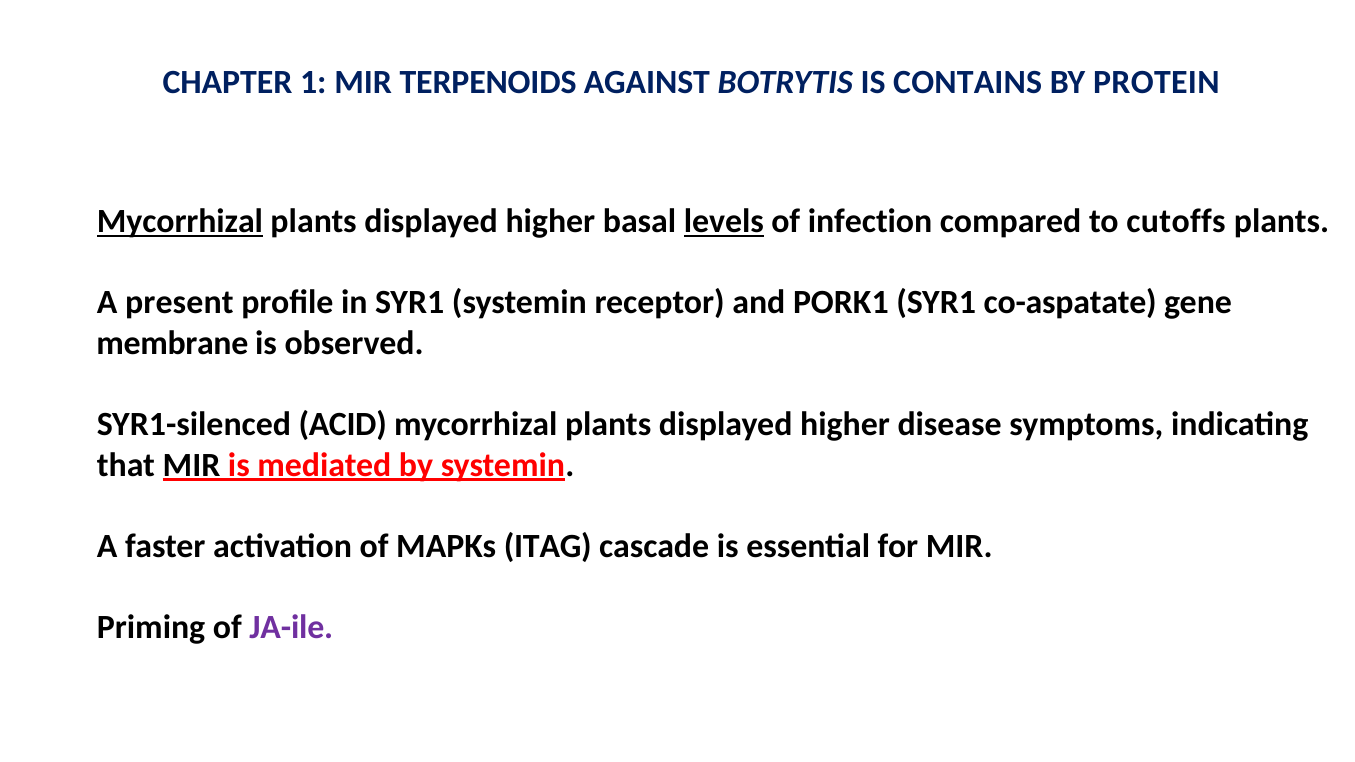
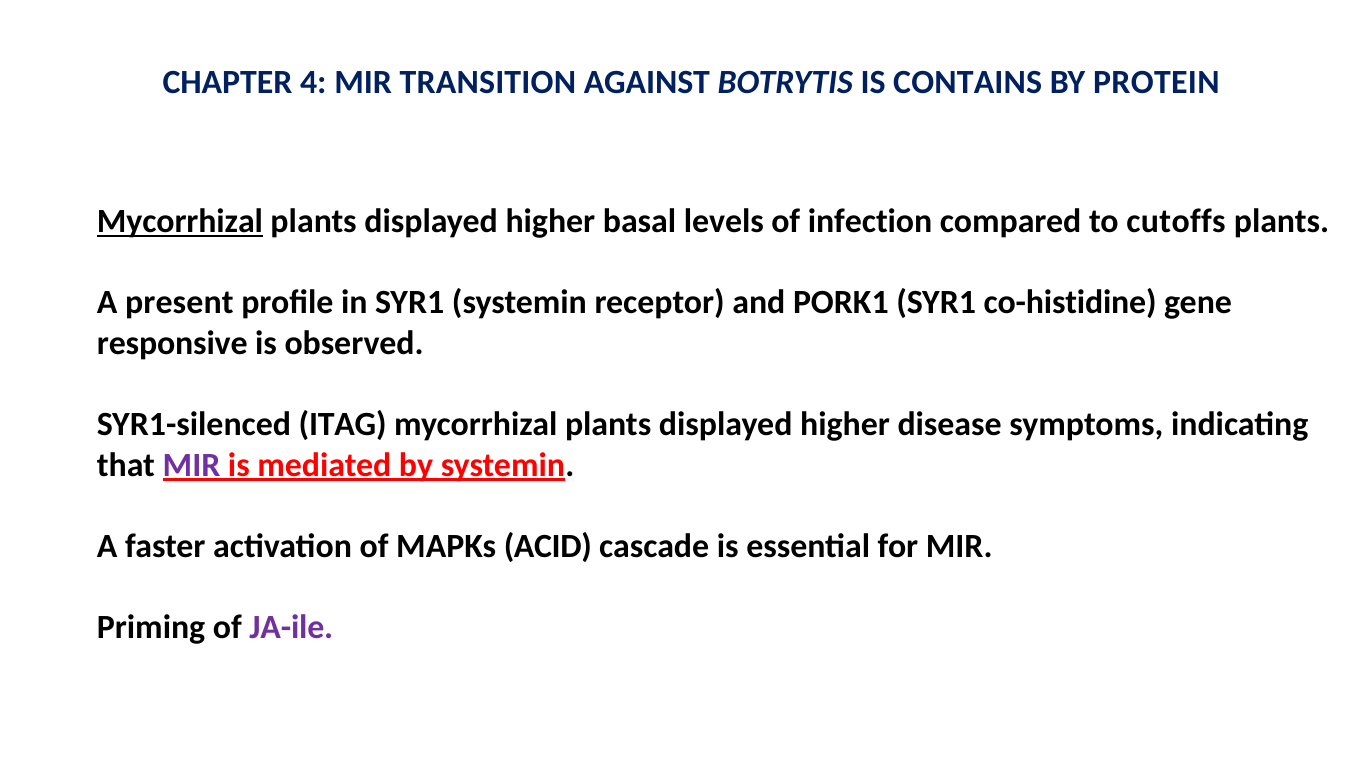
1: 1 -> 4
TERPENOIDS: TERPENOIDS -> TRANSITION
levels underline: present -> none
co-aspatate: co-aspatate -> co-histidine
membrane: membrane -> responsive
ACID: ACID -> ITAG
MIR at (191, 465) colour: black -> purple
ITAG: ITAG -> ACID
